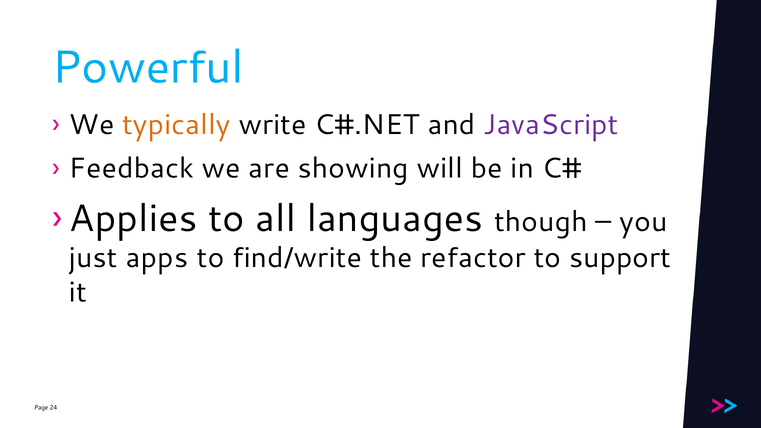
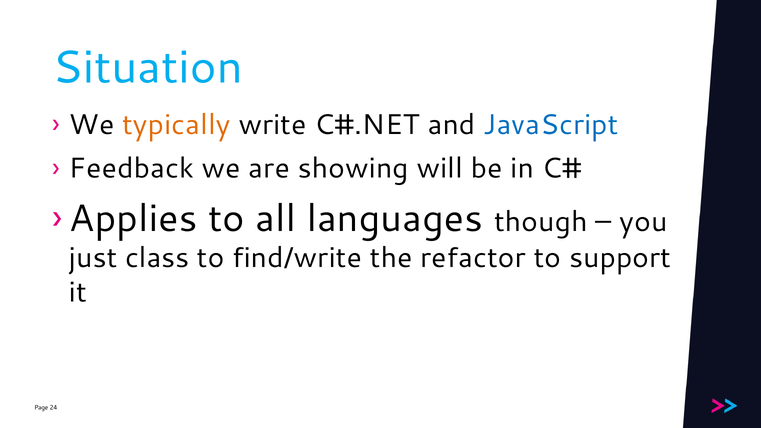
Powerful: Powerful -> Situation
JavaScript colour: purple -> blue
apps: apps -> class
